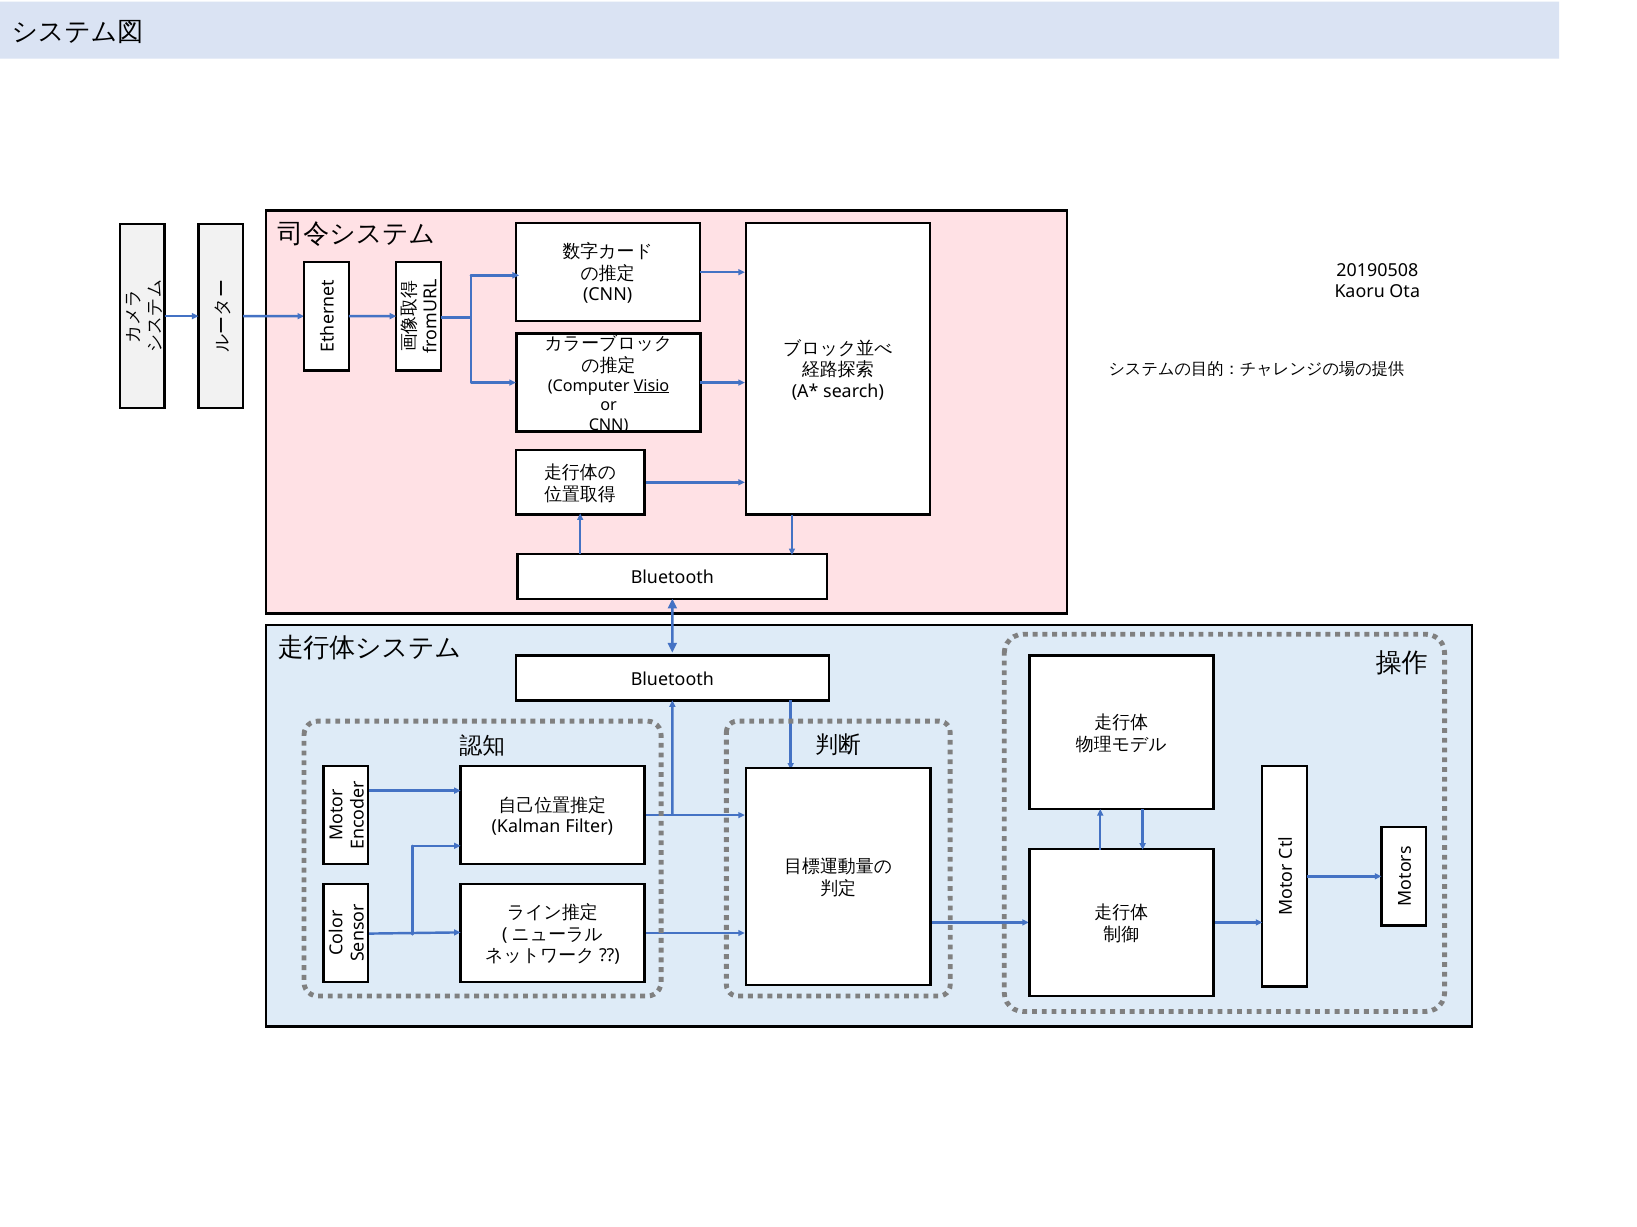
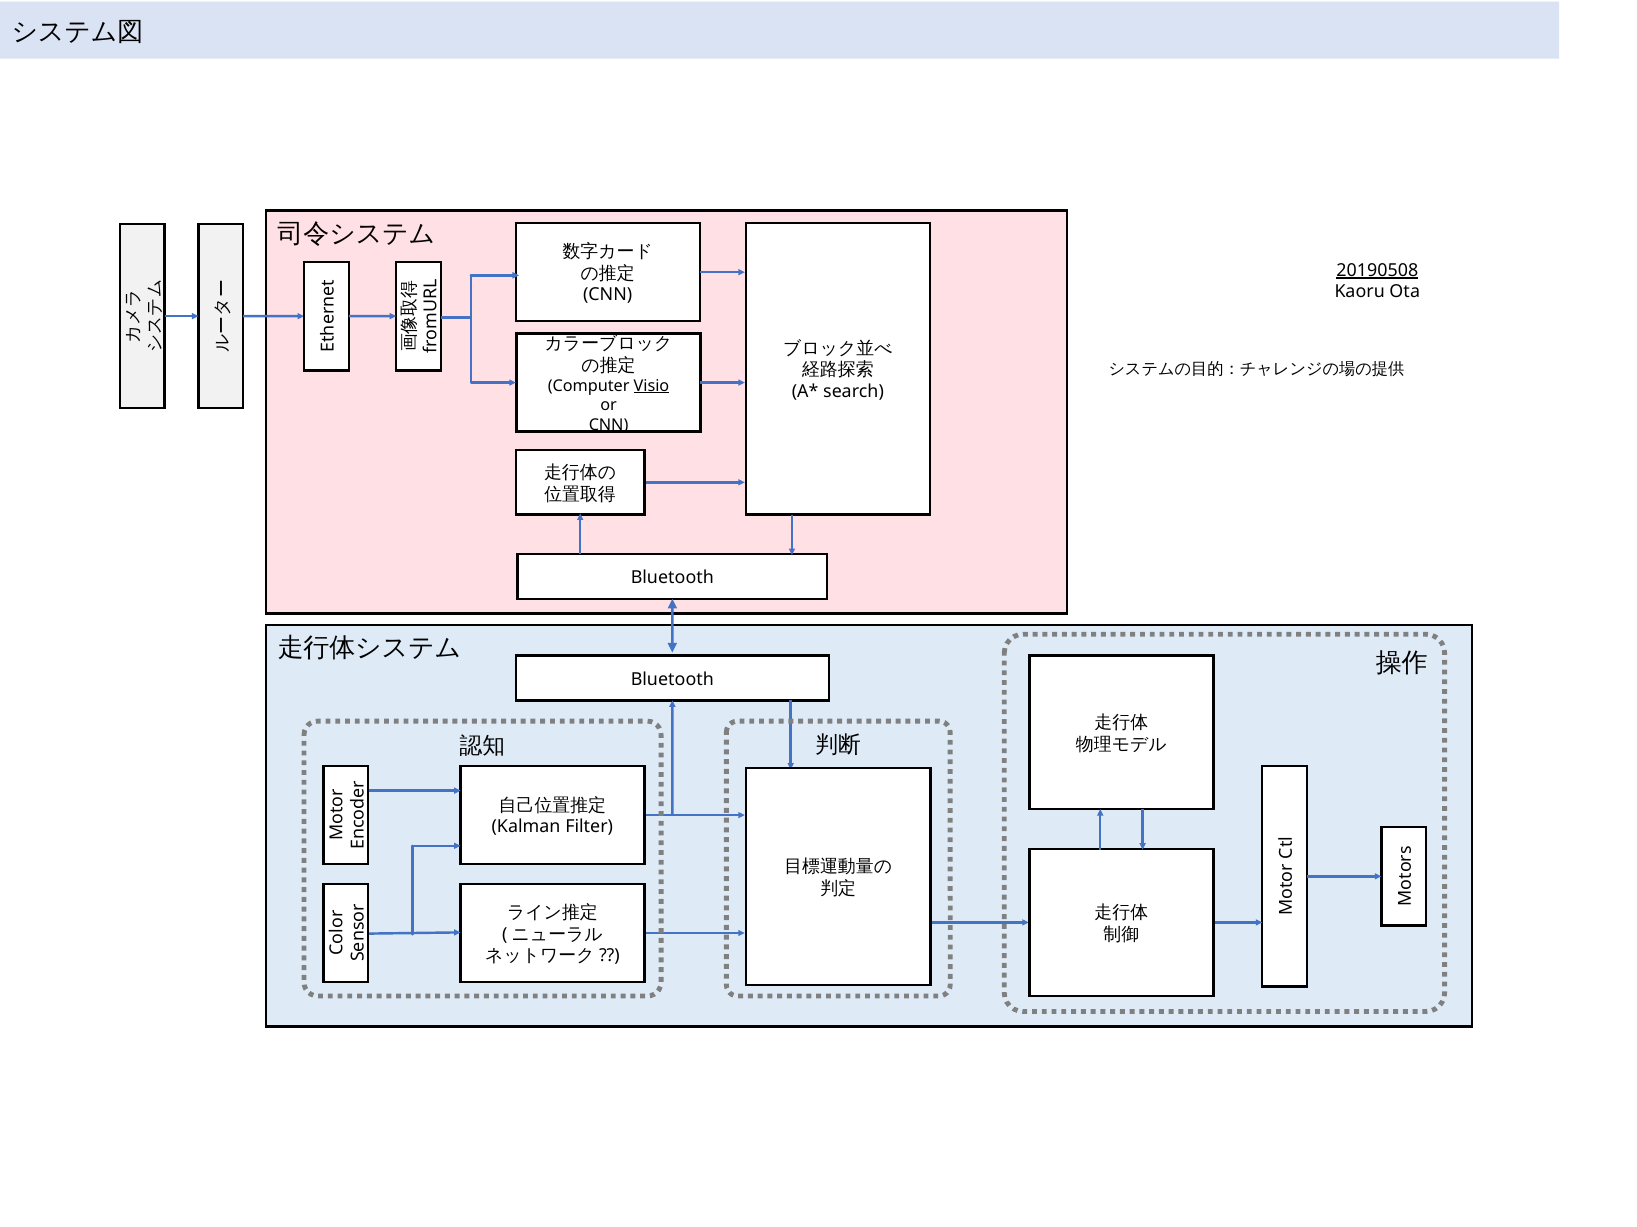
20190508 underline: none -> present
